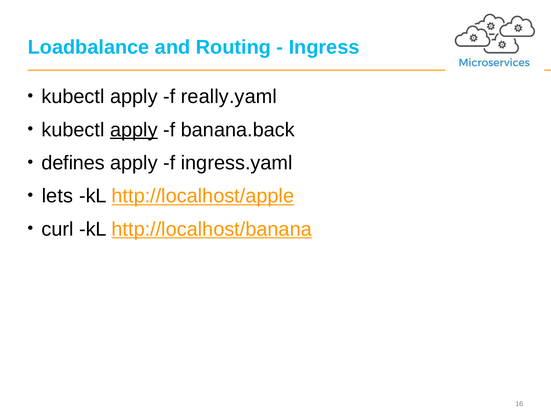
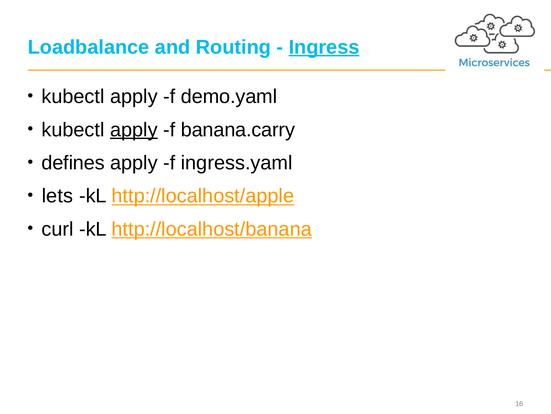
Ingress underline: none -> present
really.yaml: really.yaml -> demo.yaml
banana.back: banana.back -> banana.carry
